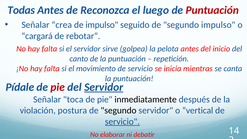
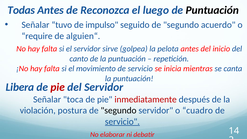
Puntuación at (212, 10) colour: red -> black
crea: crea -> tuvo
segundo impulso: impulso -> acuerdo
cargará: cargará -> require
rebotar“: rebotar“ -> alguien“
Pídale: Pídale -> Libera
Servidor at (104, 87) underline: present -> none
inmediatamente colour: black -> red
vertical: vertical -> cuadro
